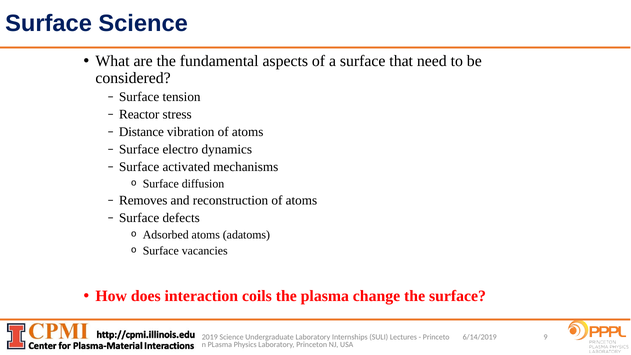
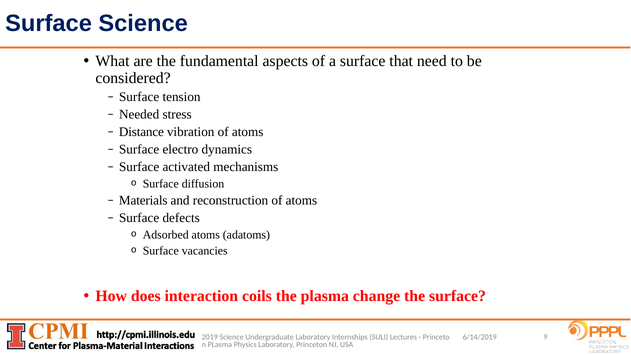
Reactor: Reactor -> Needed
Removes: Removes -> Materials
